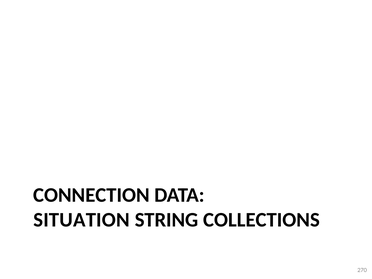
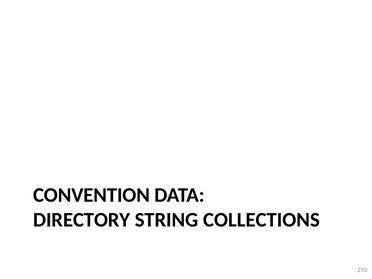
CONNECTION: CONNECTION -> CONVENTION
SITUATION: SITUATION -> DIRECTORY
